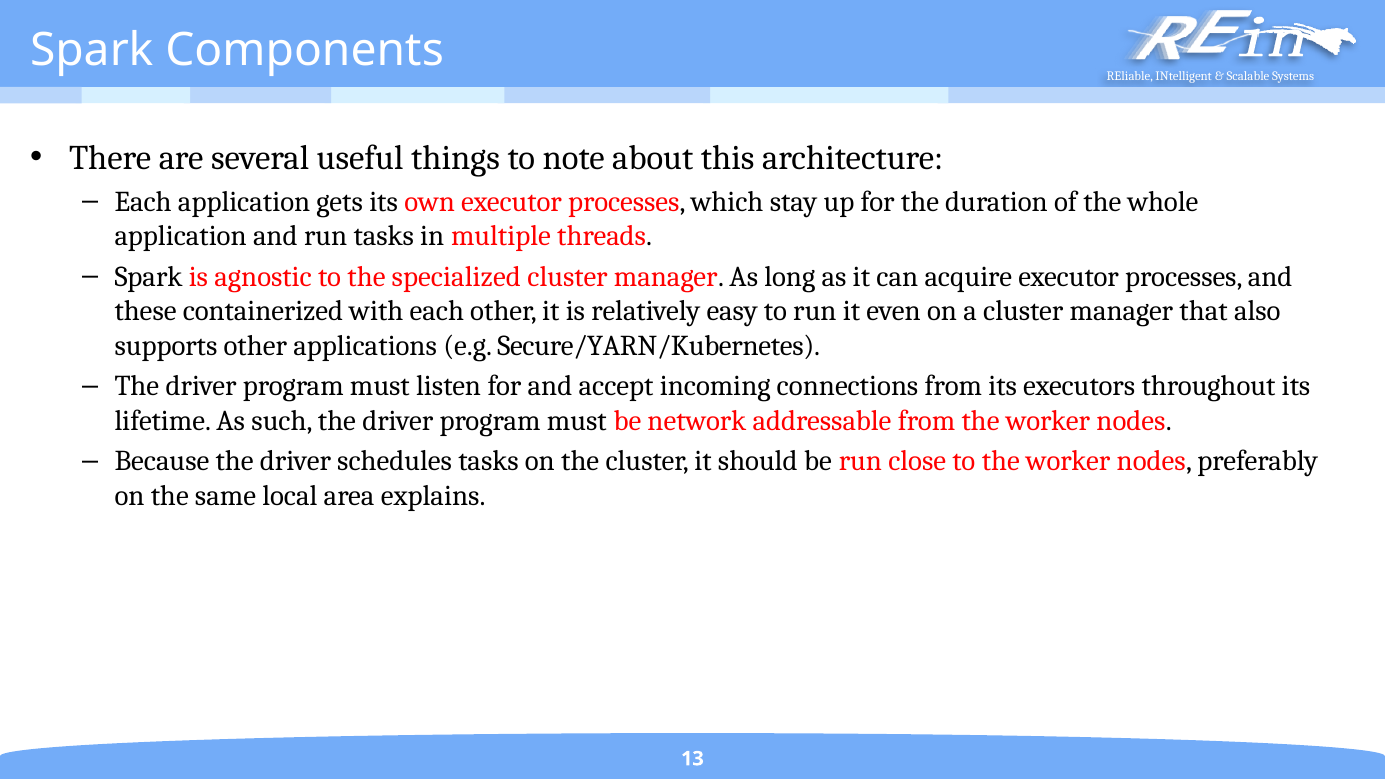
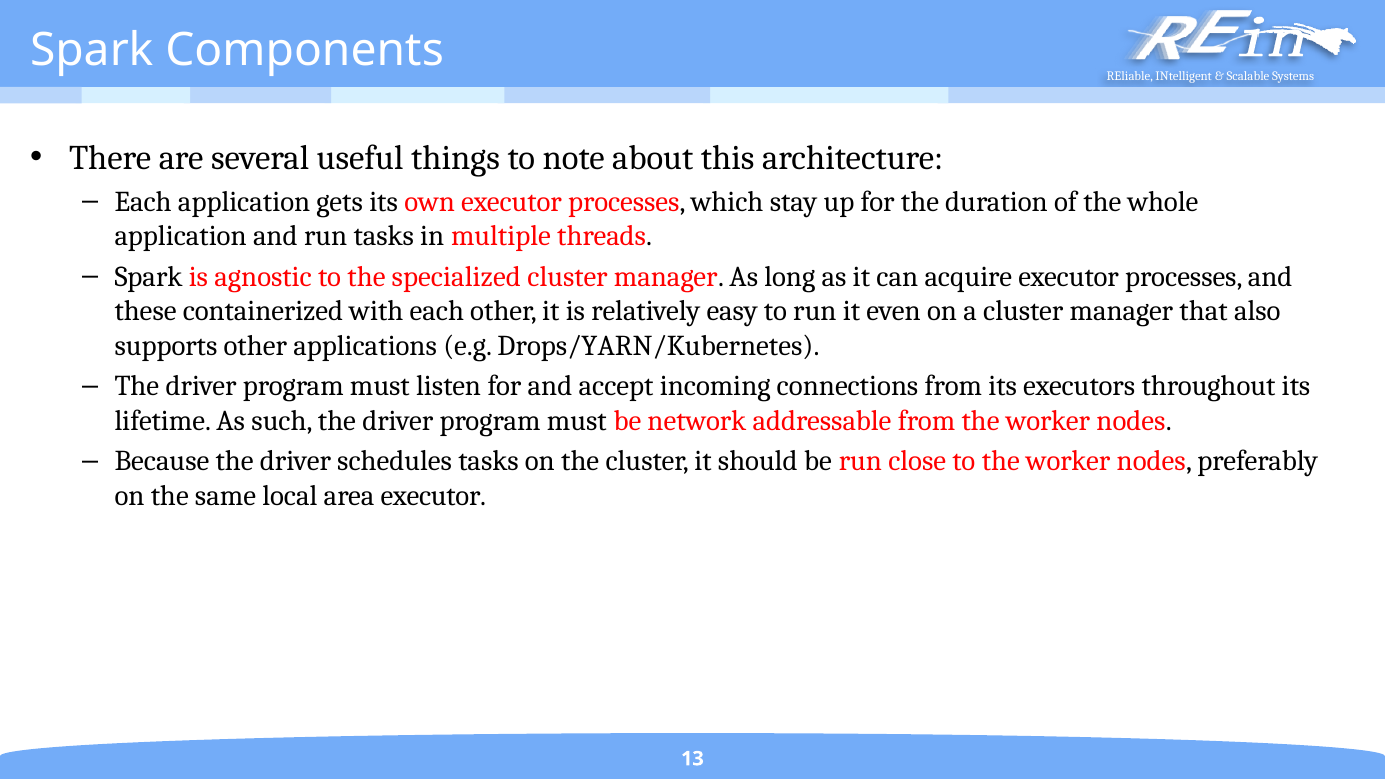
Secure/YARN/Kubernetes: Secure/YARN/Kubernetes -> Drops/YARN/Kubernetes
area explains: explains -> executor
